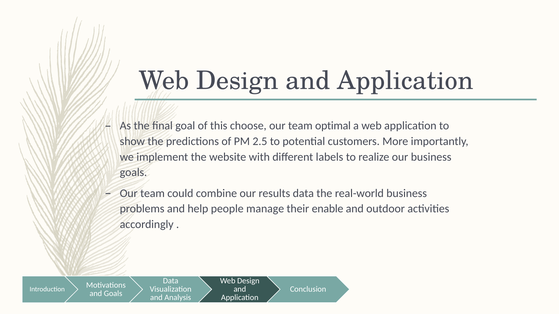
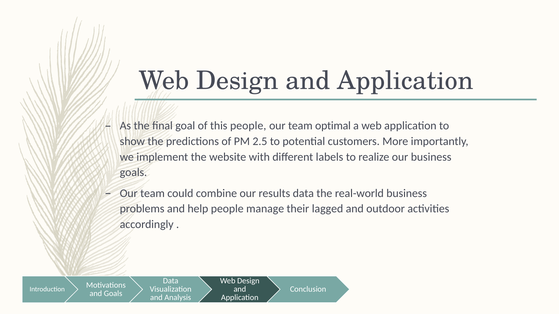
this choose: choose -> people
enable: enable -> lagged
